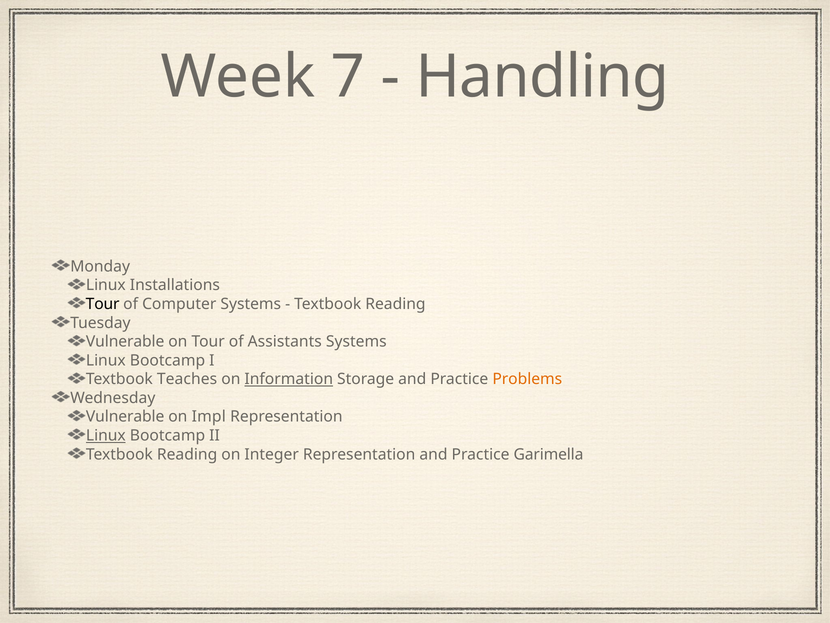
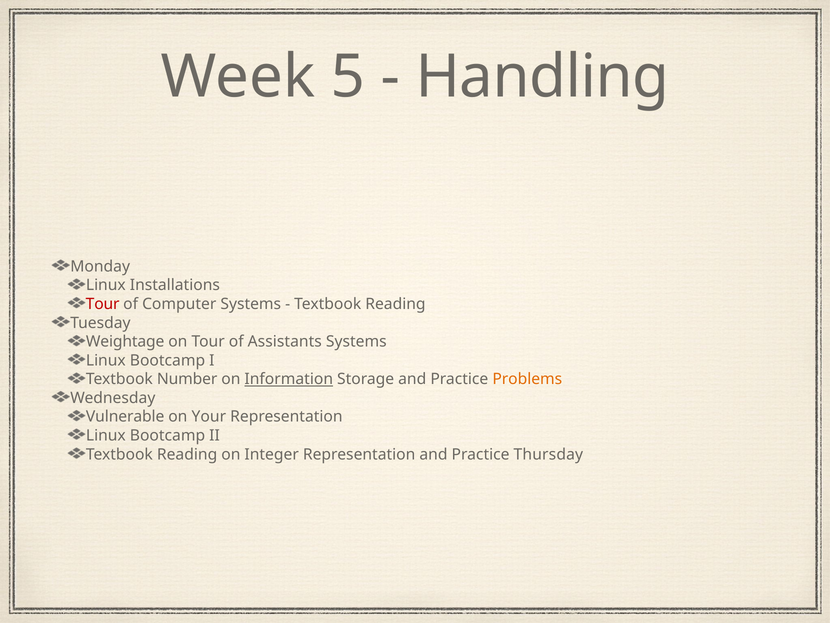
7: 7 -> 5
Tour at (103, 304) colour: black -> red
Vulnerable at (125, 341): Vulnerable -> Weightage
Teaches: Teaches -> Number
Impl: Impl -> Your
Linux at (106, 435) underline: present -> none
Garimella: Garimella -> Thursday
